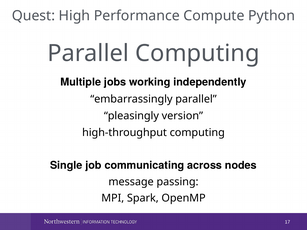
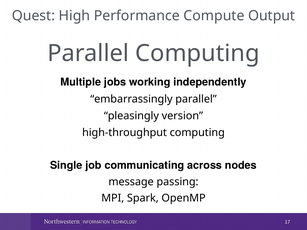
Python: Python -> Output
